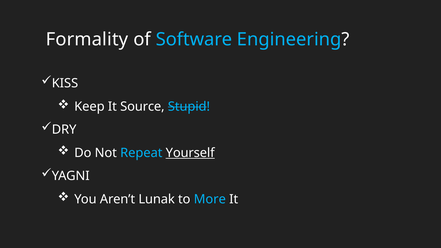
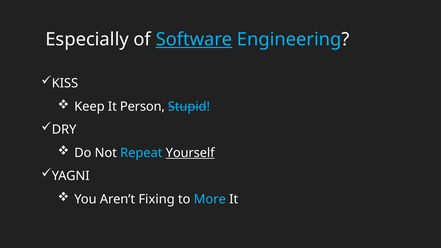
Formality: Formality -> Especially
Software underline: none -> present
Source: Source -> Person
Lunak: Lunak -> Fixing
